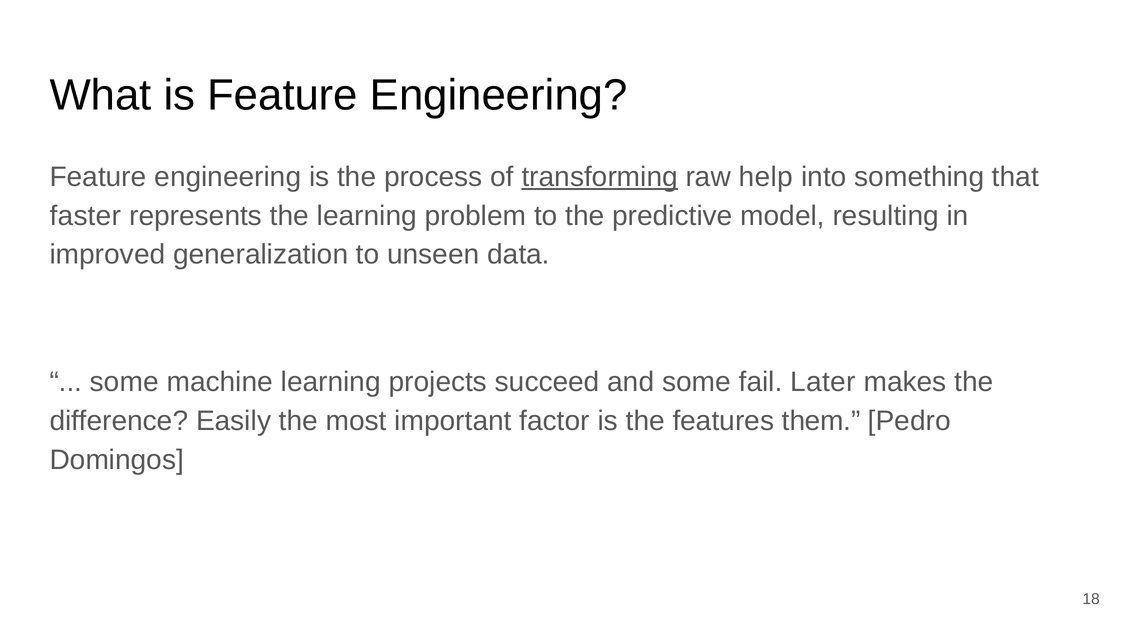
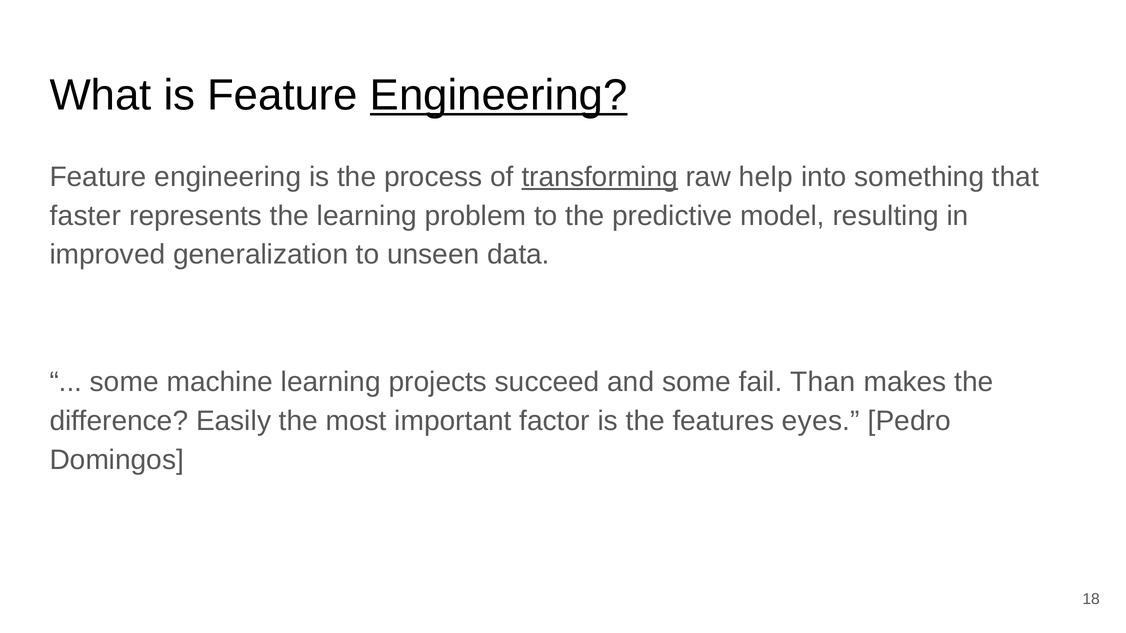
Engineering at (499, 95) underline: none -> present
Later: Later -> Than
them: them -> eyes
